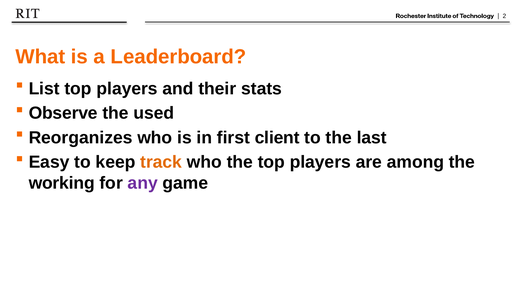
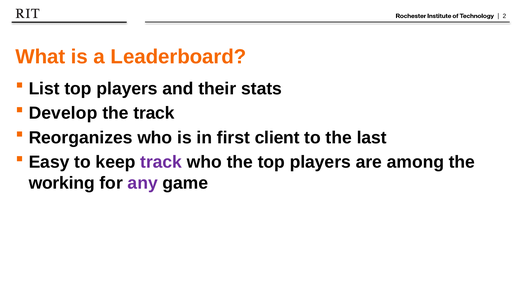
Observe: Observe -> Develop
the used: used -> track
track at (161, 162) colour: orange -> purple
